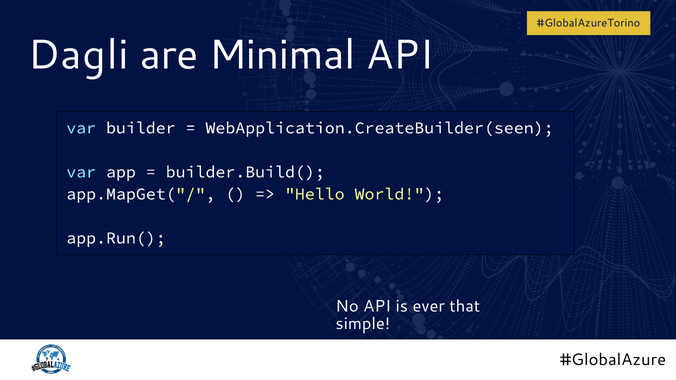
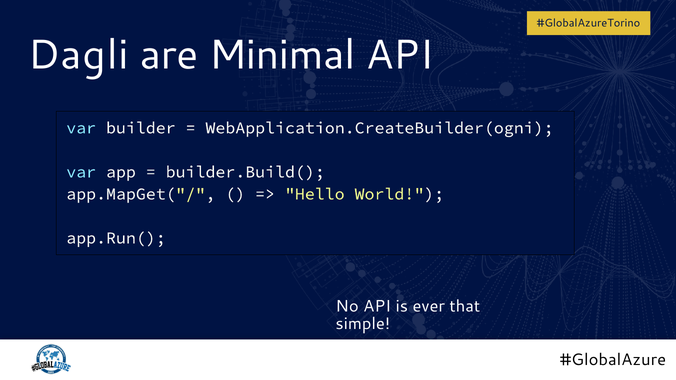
WebApplication.CreateBuilder(seen: WebApplication.CreateBuilder(seen -> WebApplication.CreateBuilder(ogni
